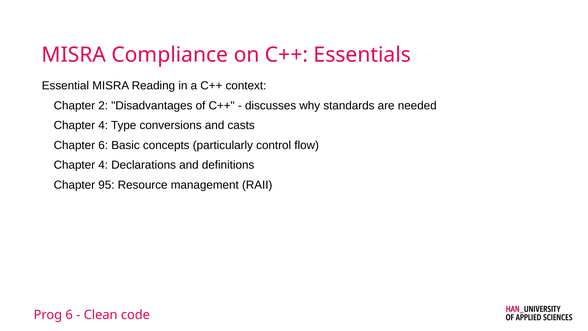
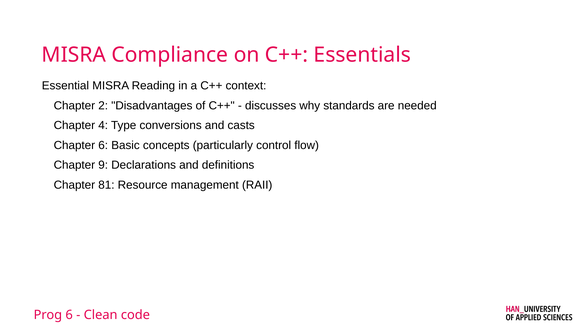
4 at (103, 165): 4 -> 9
95: 95 -> 81
